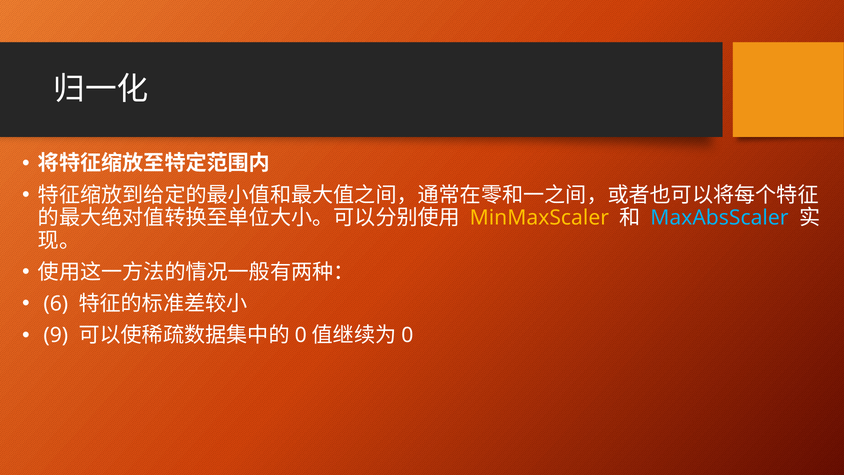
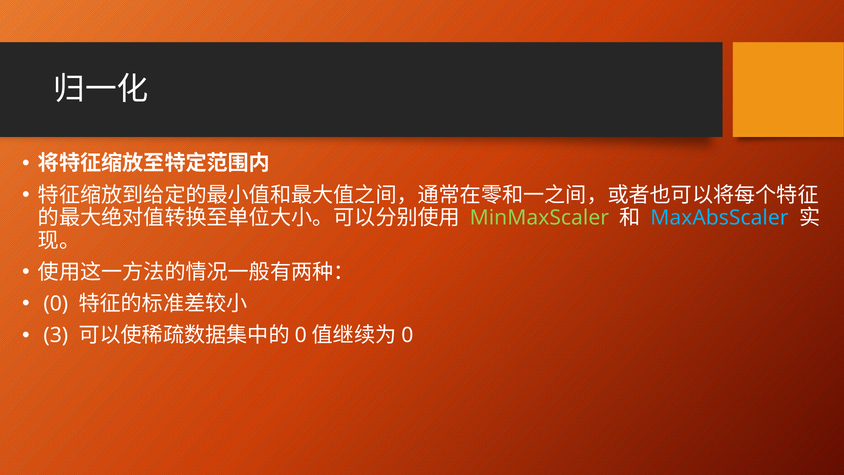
MinMaxScaler colour: yellow -> light green
6 at (56, 304): 6 -> 0
9: 9 -> 3
